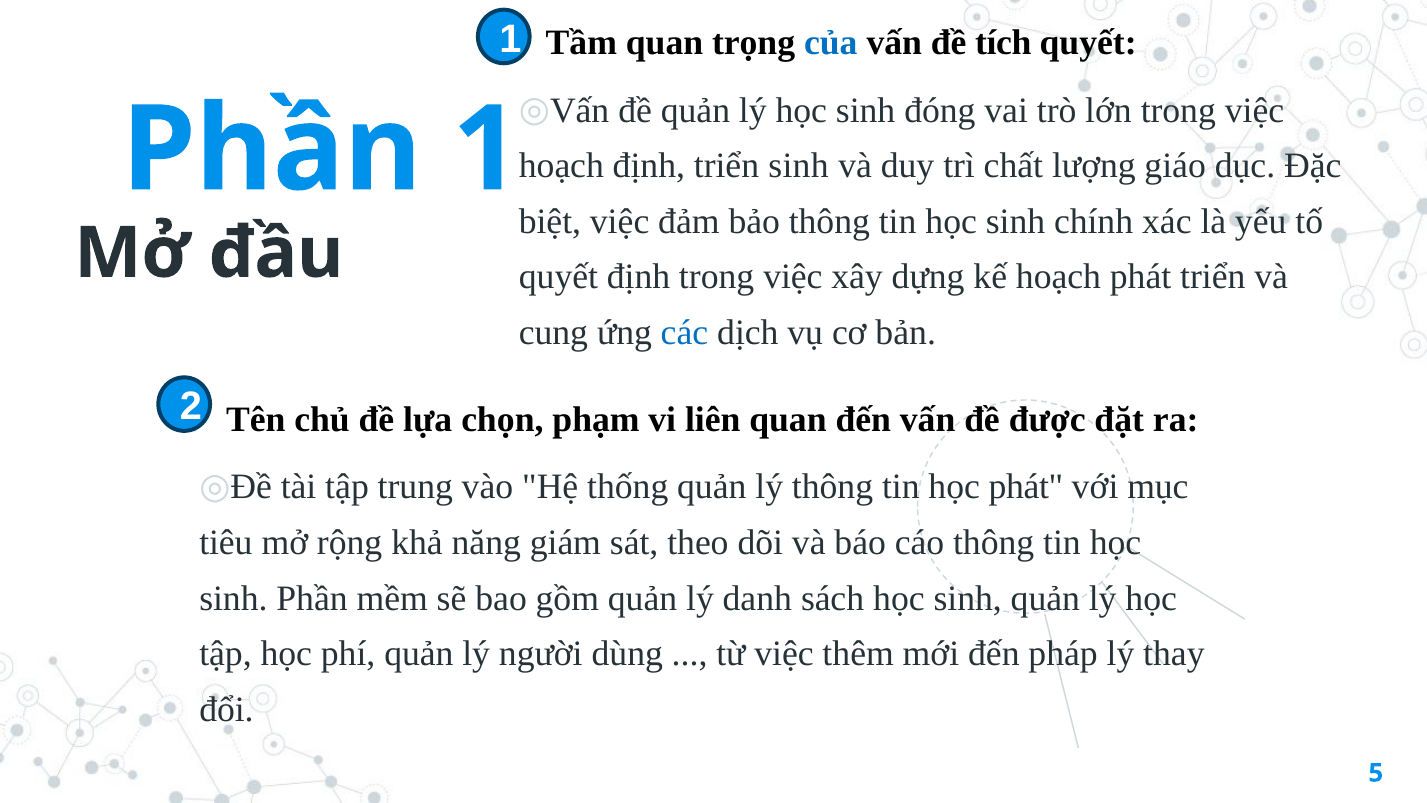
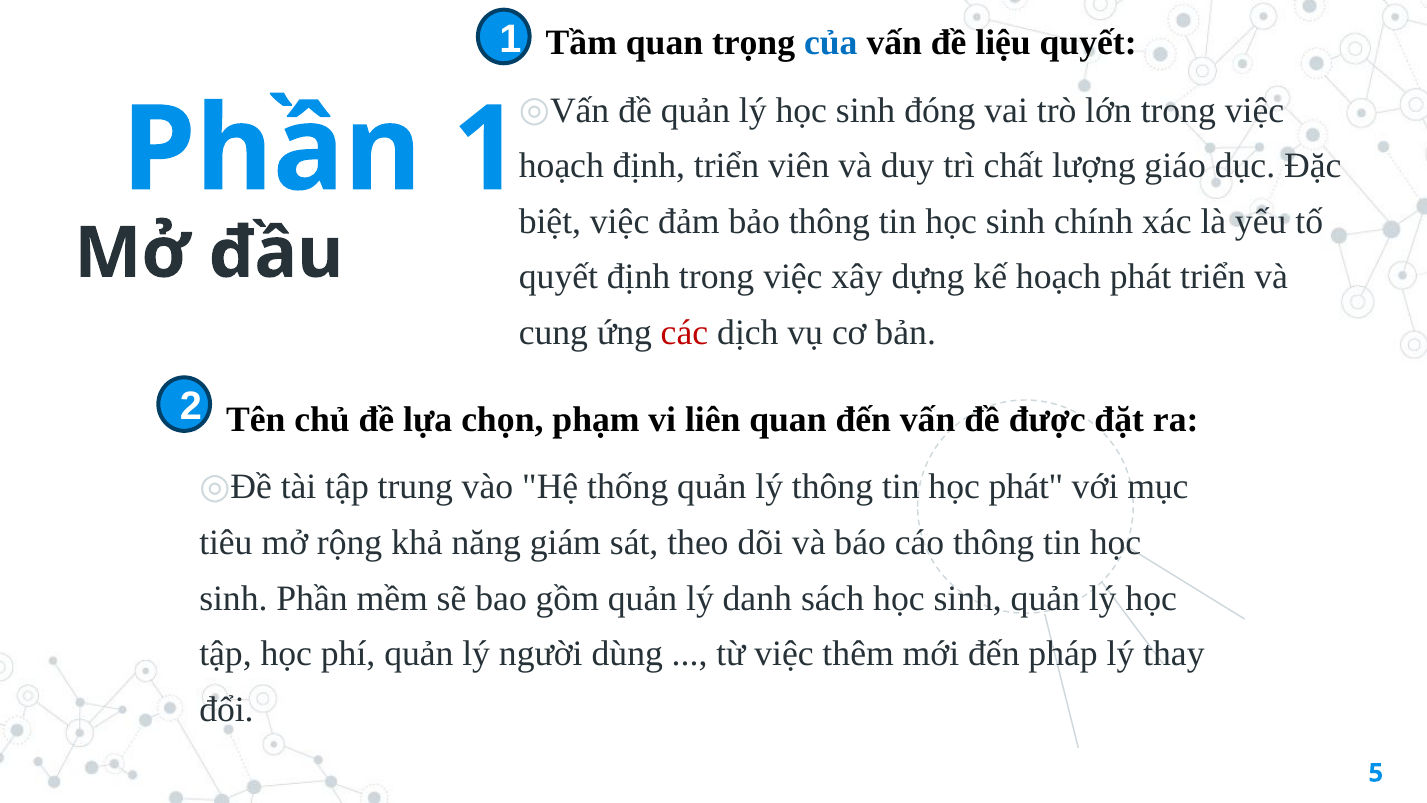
tích: tích -> liệu
triển sinh: sinh -> viên
các colour: blue -> red
